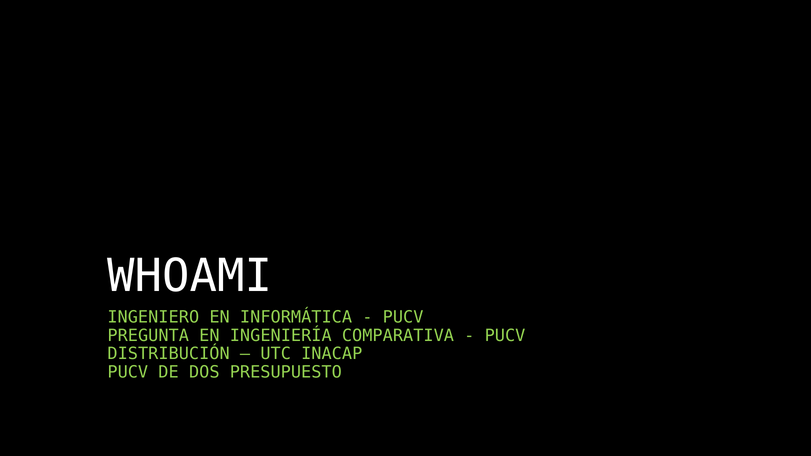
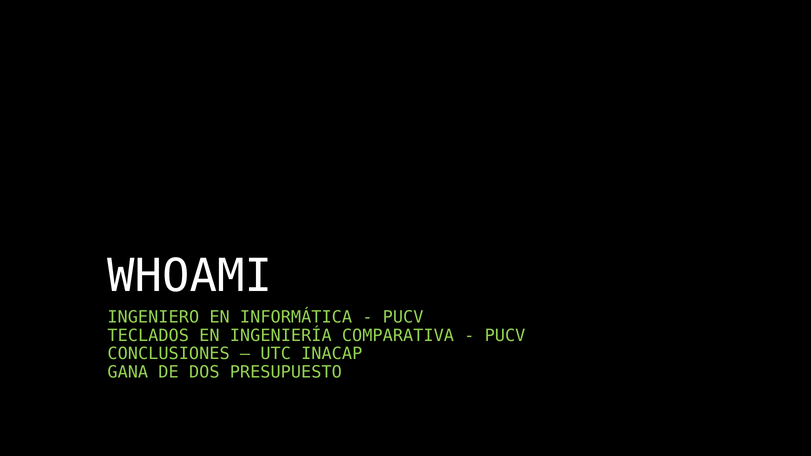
PREGUNTA: PREGUNTA -> TECLADOS
DISTRIBUCIÓN: DISTRIBUCIÓN -> CONCLUSIONES
PUCV at (128, 372): PUCV -> GANA
